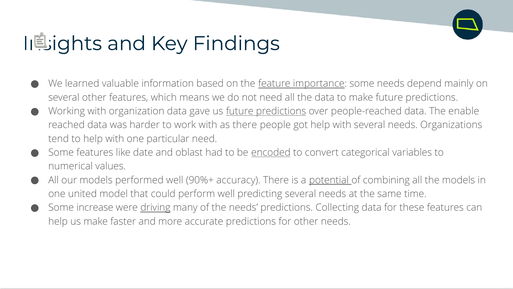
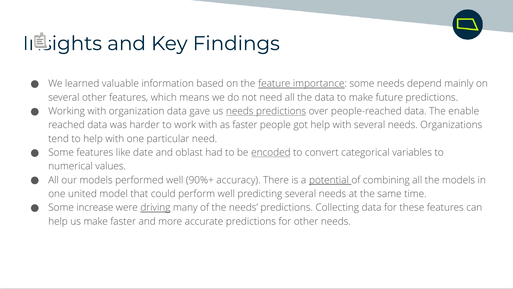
us future: future -> needs
as there: there -> faster
